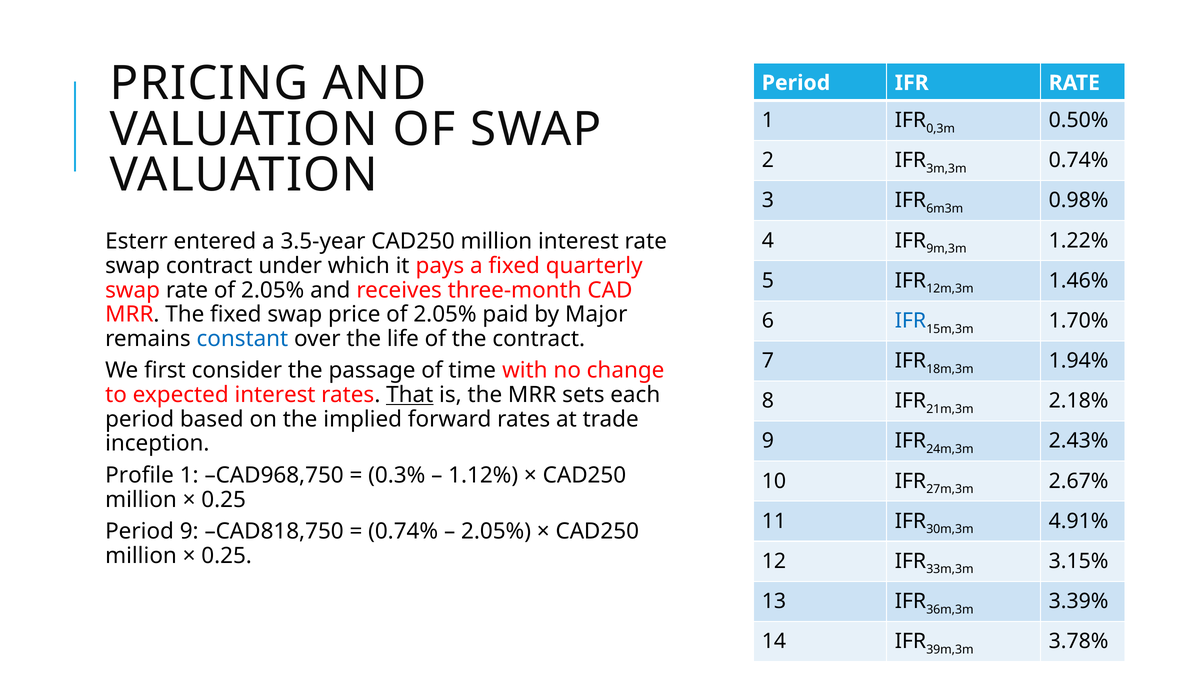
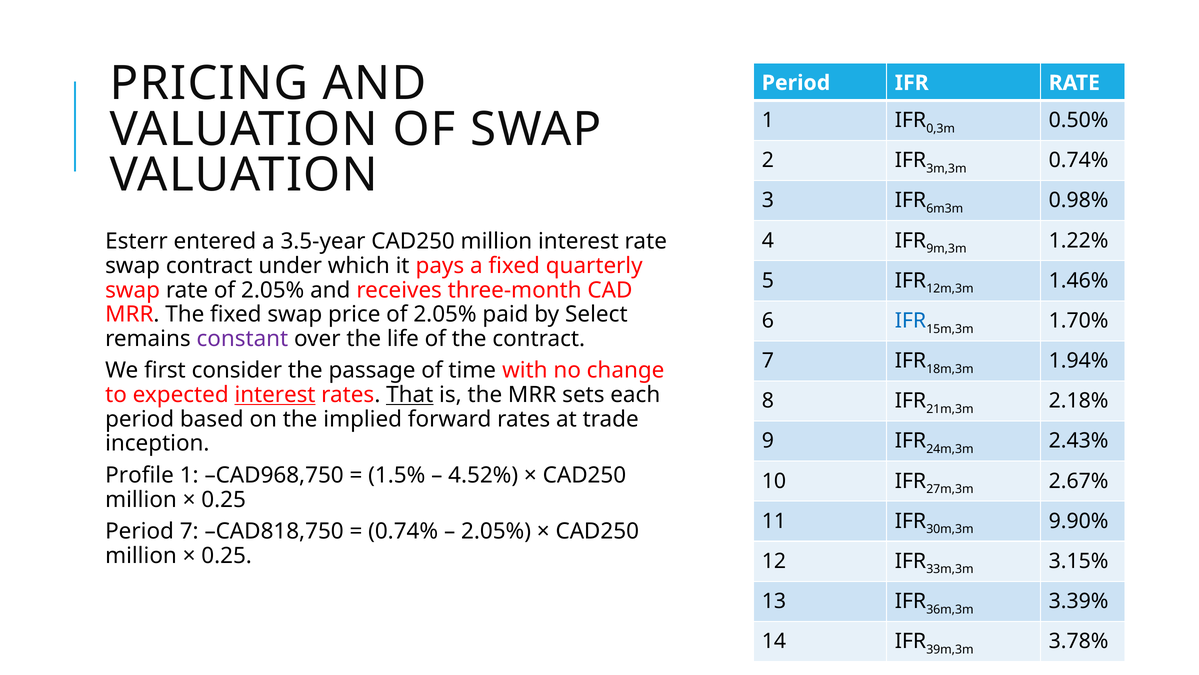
Major: Major -> Select
constant colour: blue -> purple
interest at (275, 395) underline: none -> present
0.3%: 0.3% -> 1.5%
1.12%: 1.12% -> 4.52%
4.91%: 4.91% -> 9.90%
Period 9: 9 -> 7
